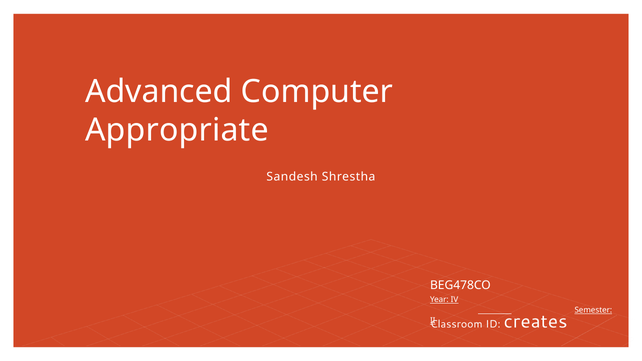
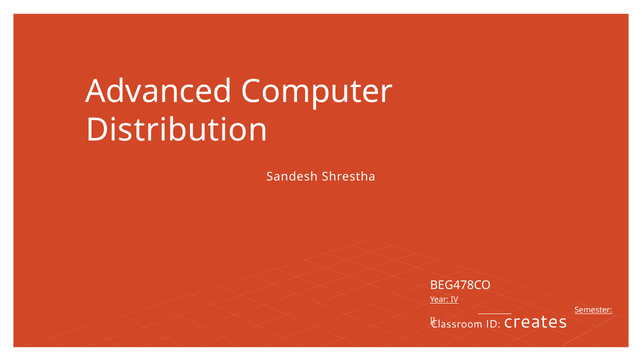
Appropriate: Appropriate -> Distribution
